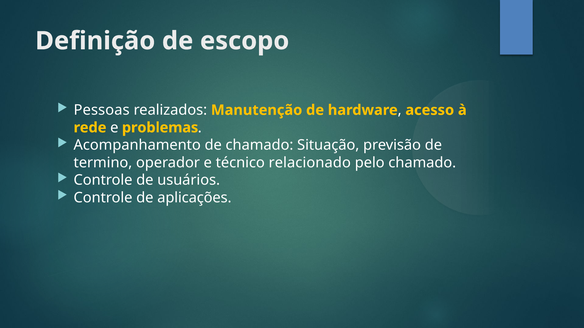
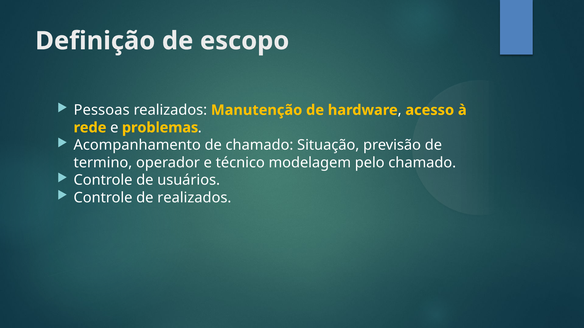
relacionado: relacionado -> modelagem
de aplicações: aplicações -> realizados
